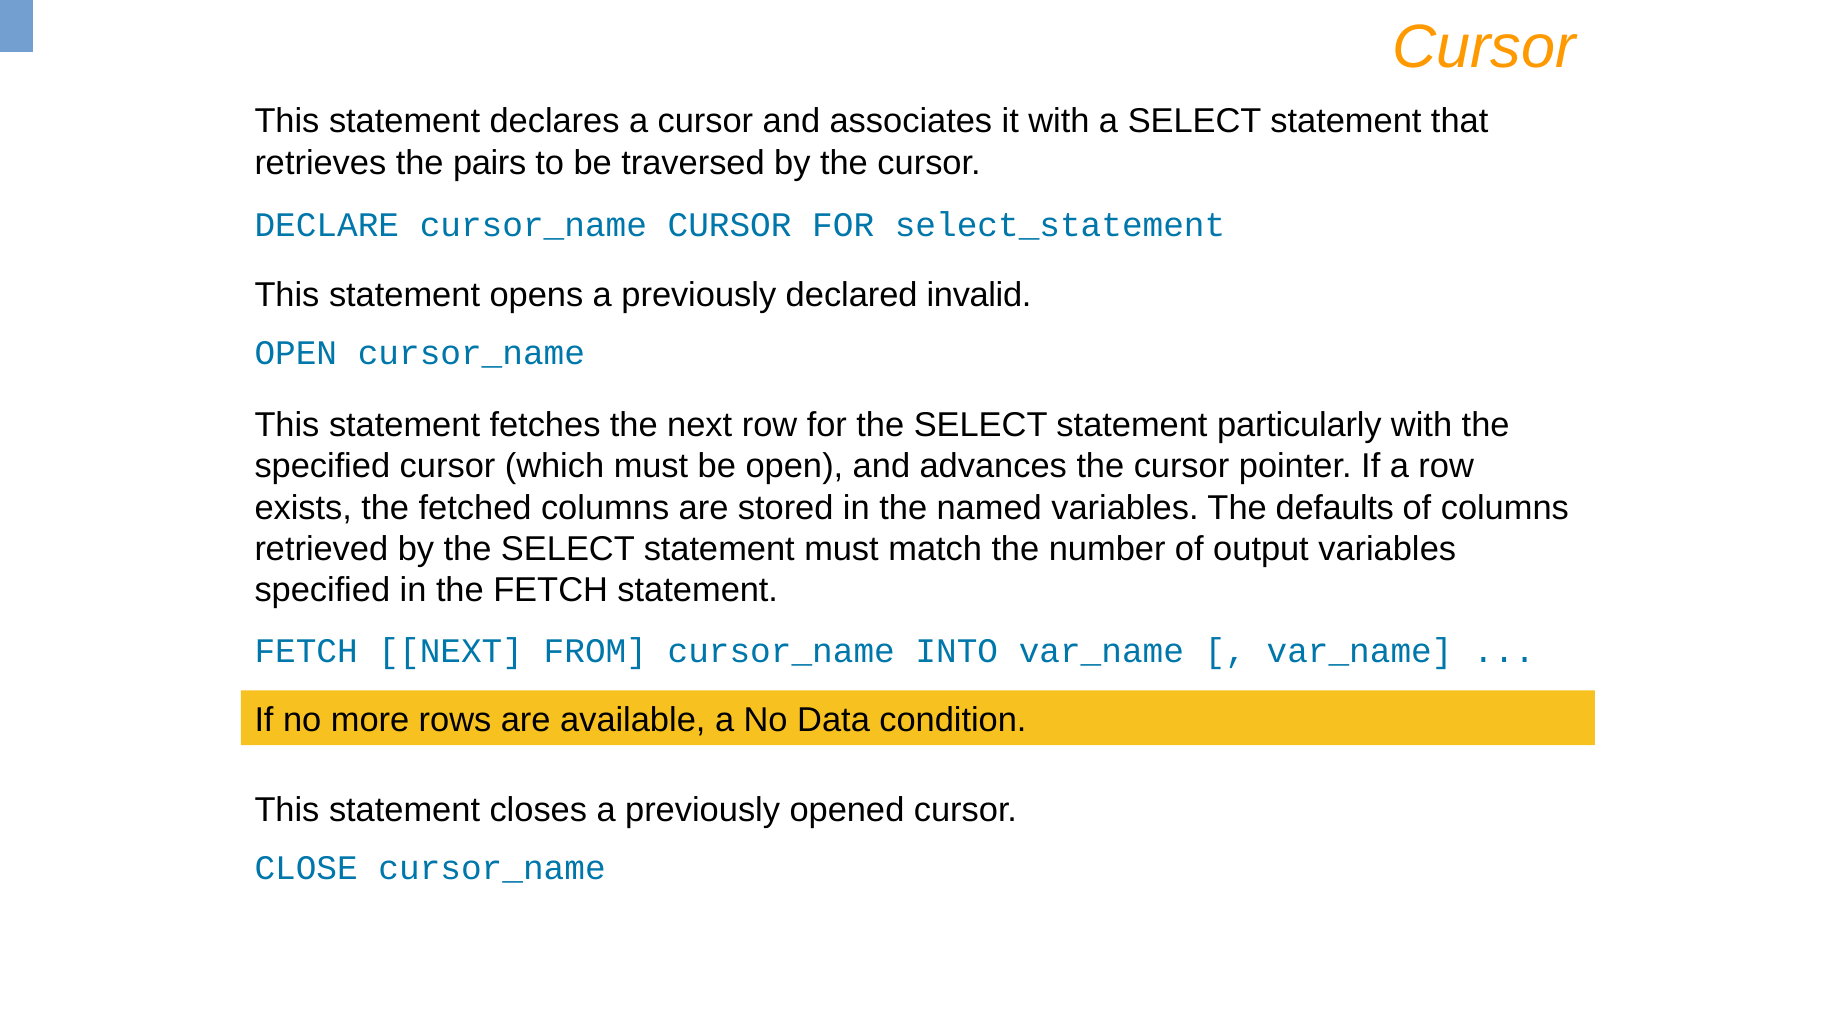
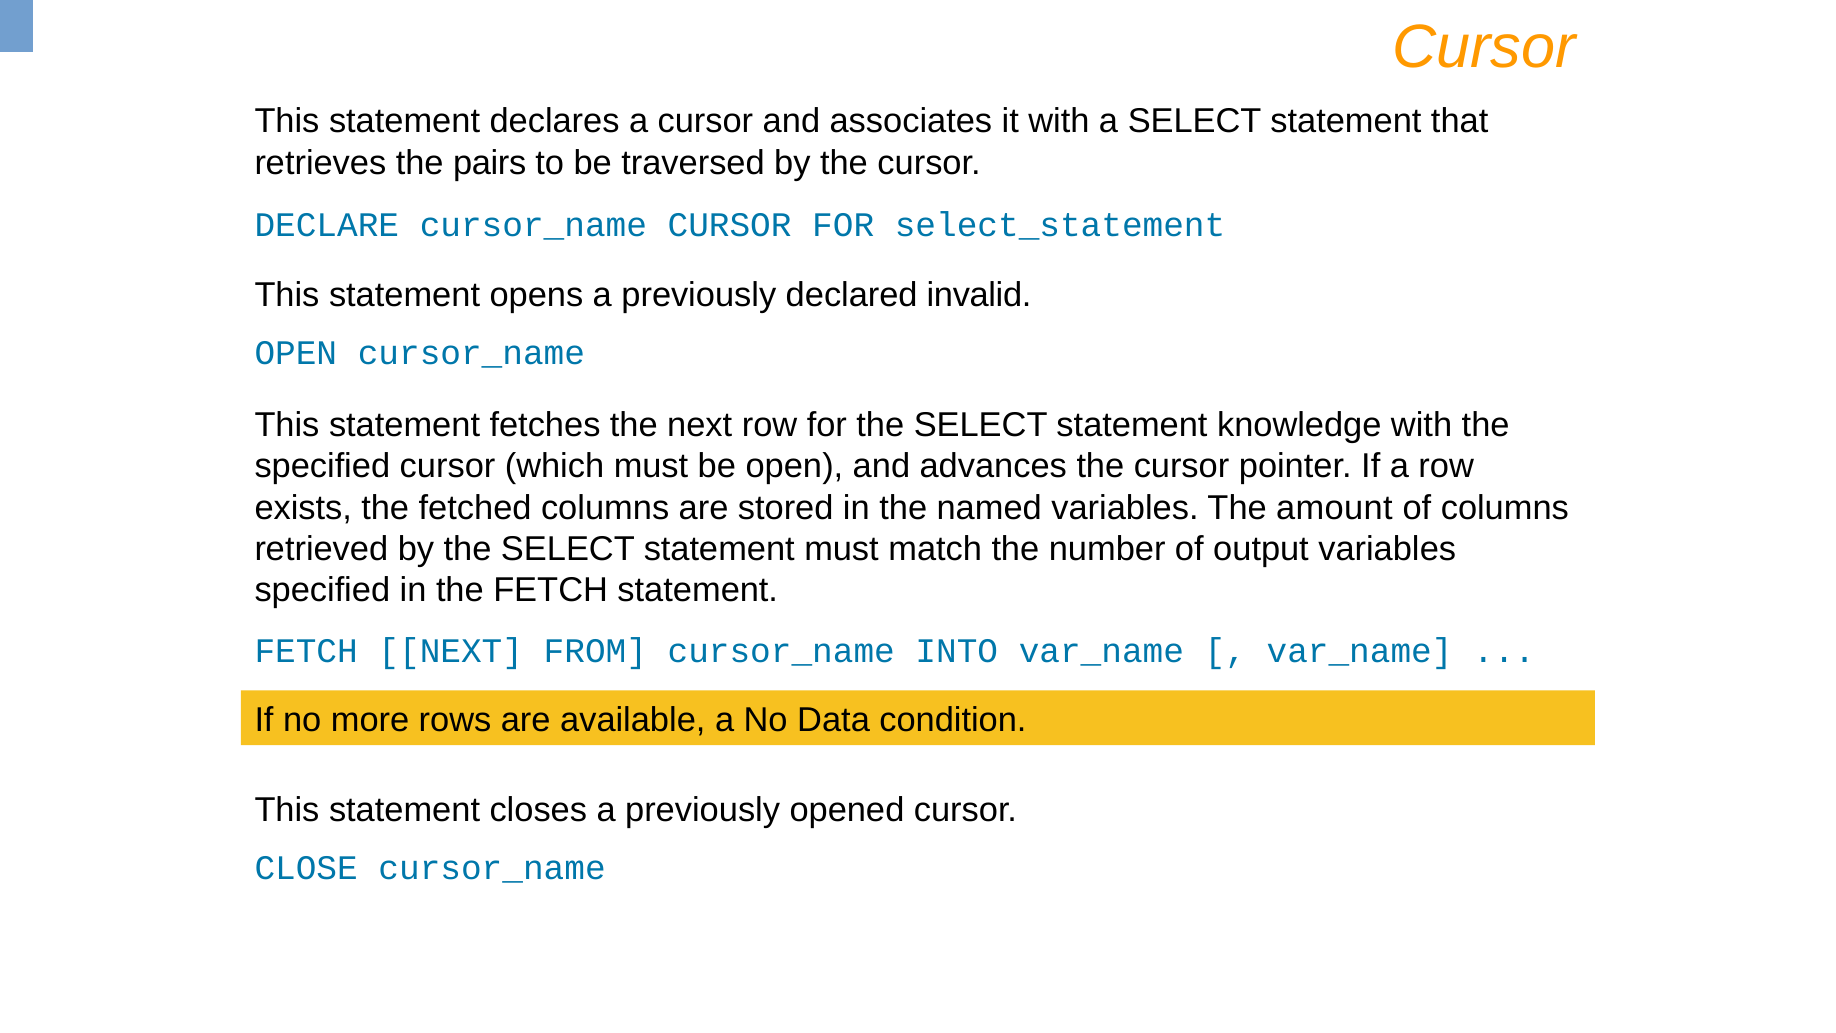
particularly: particularly -> knowledge
defaults: defaults -> amount
